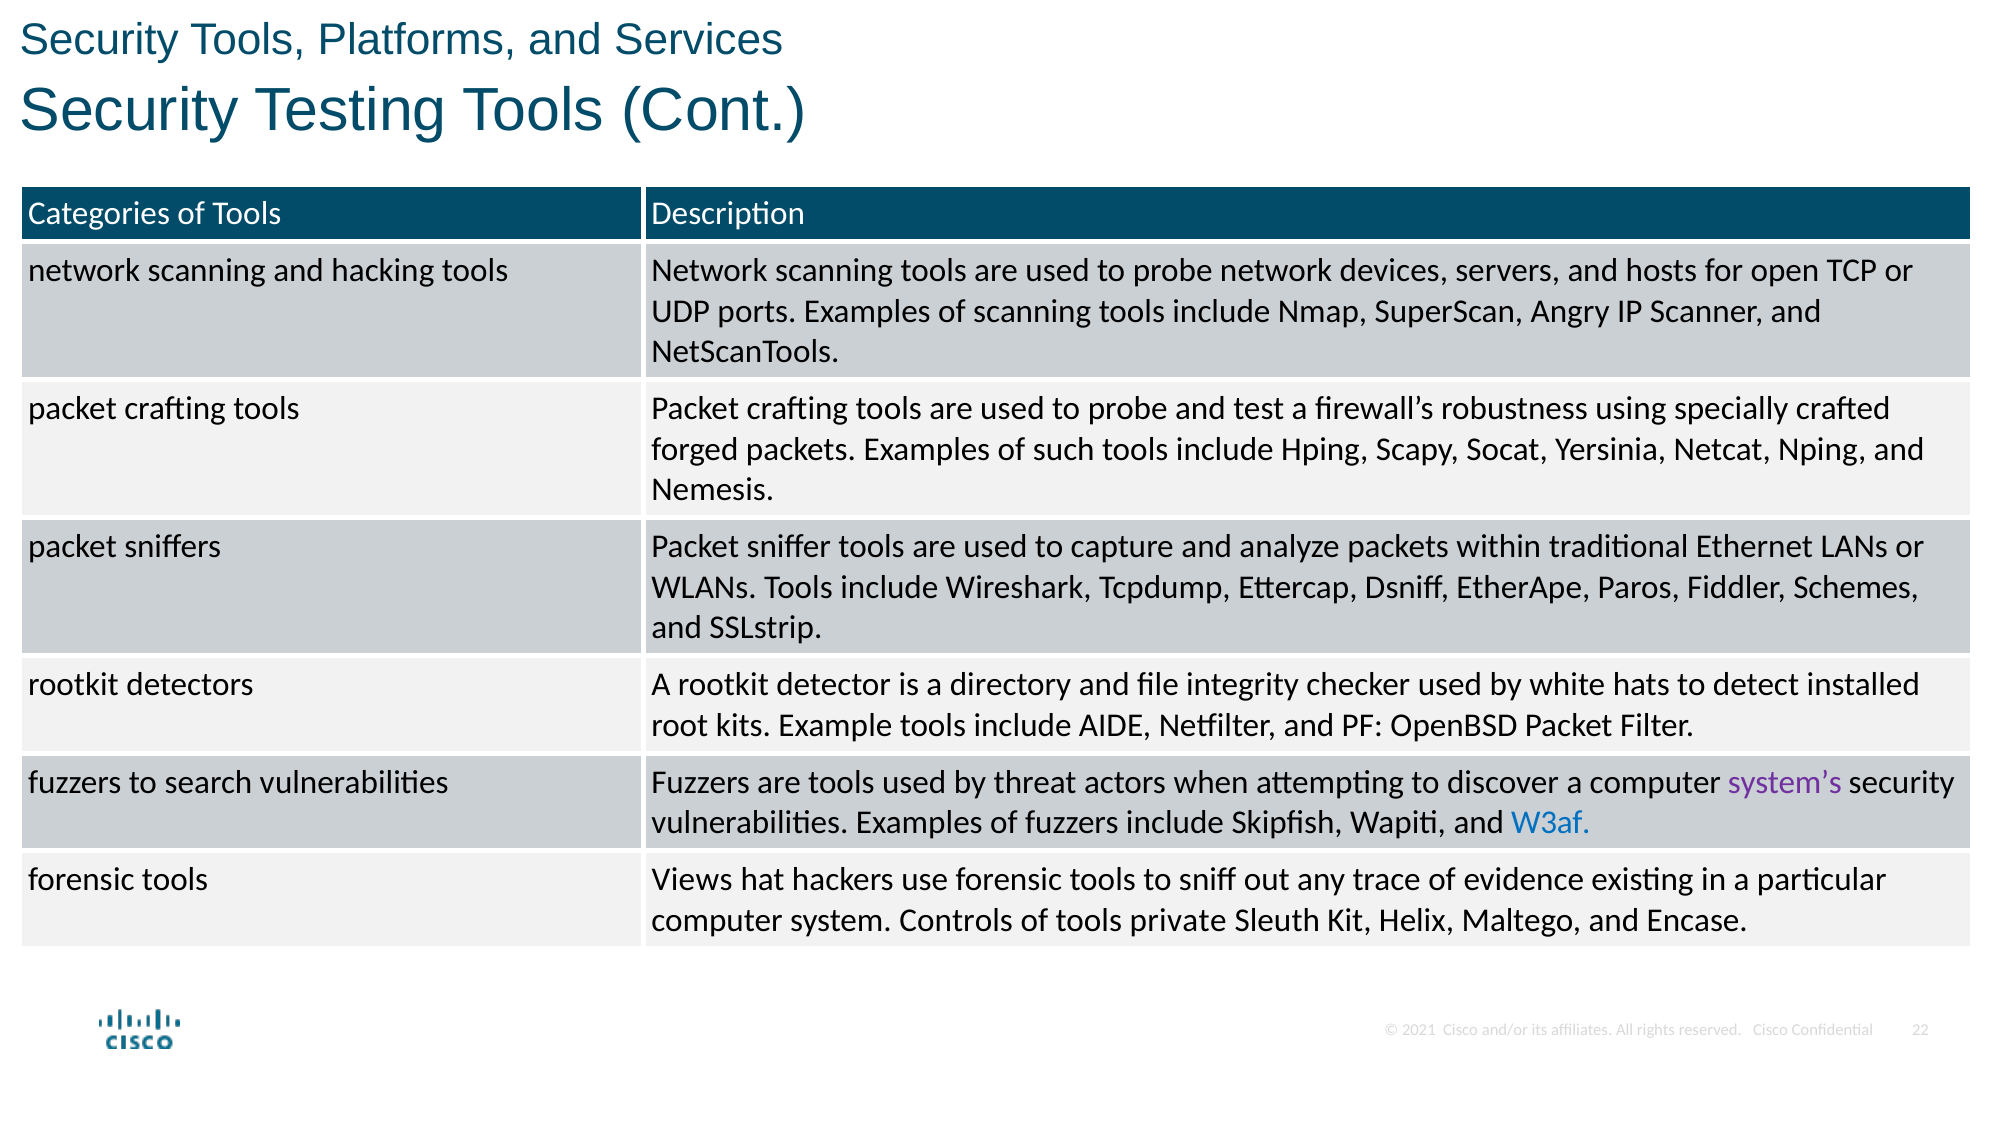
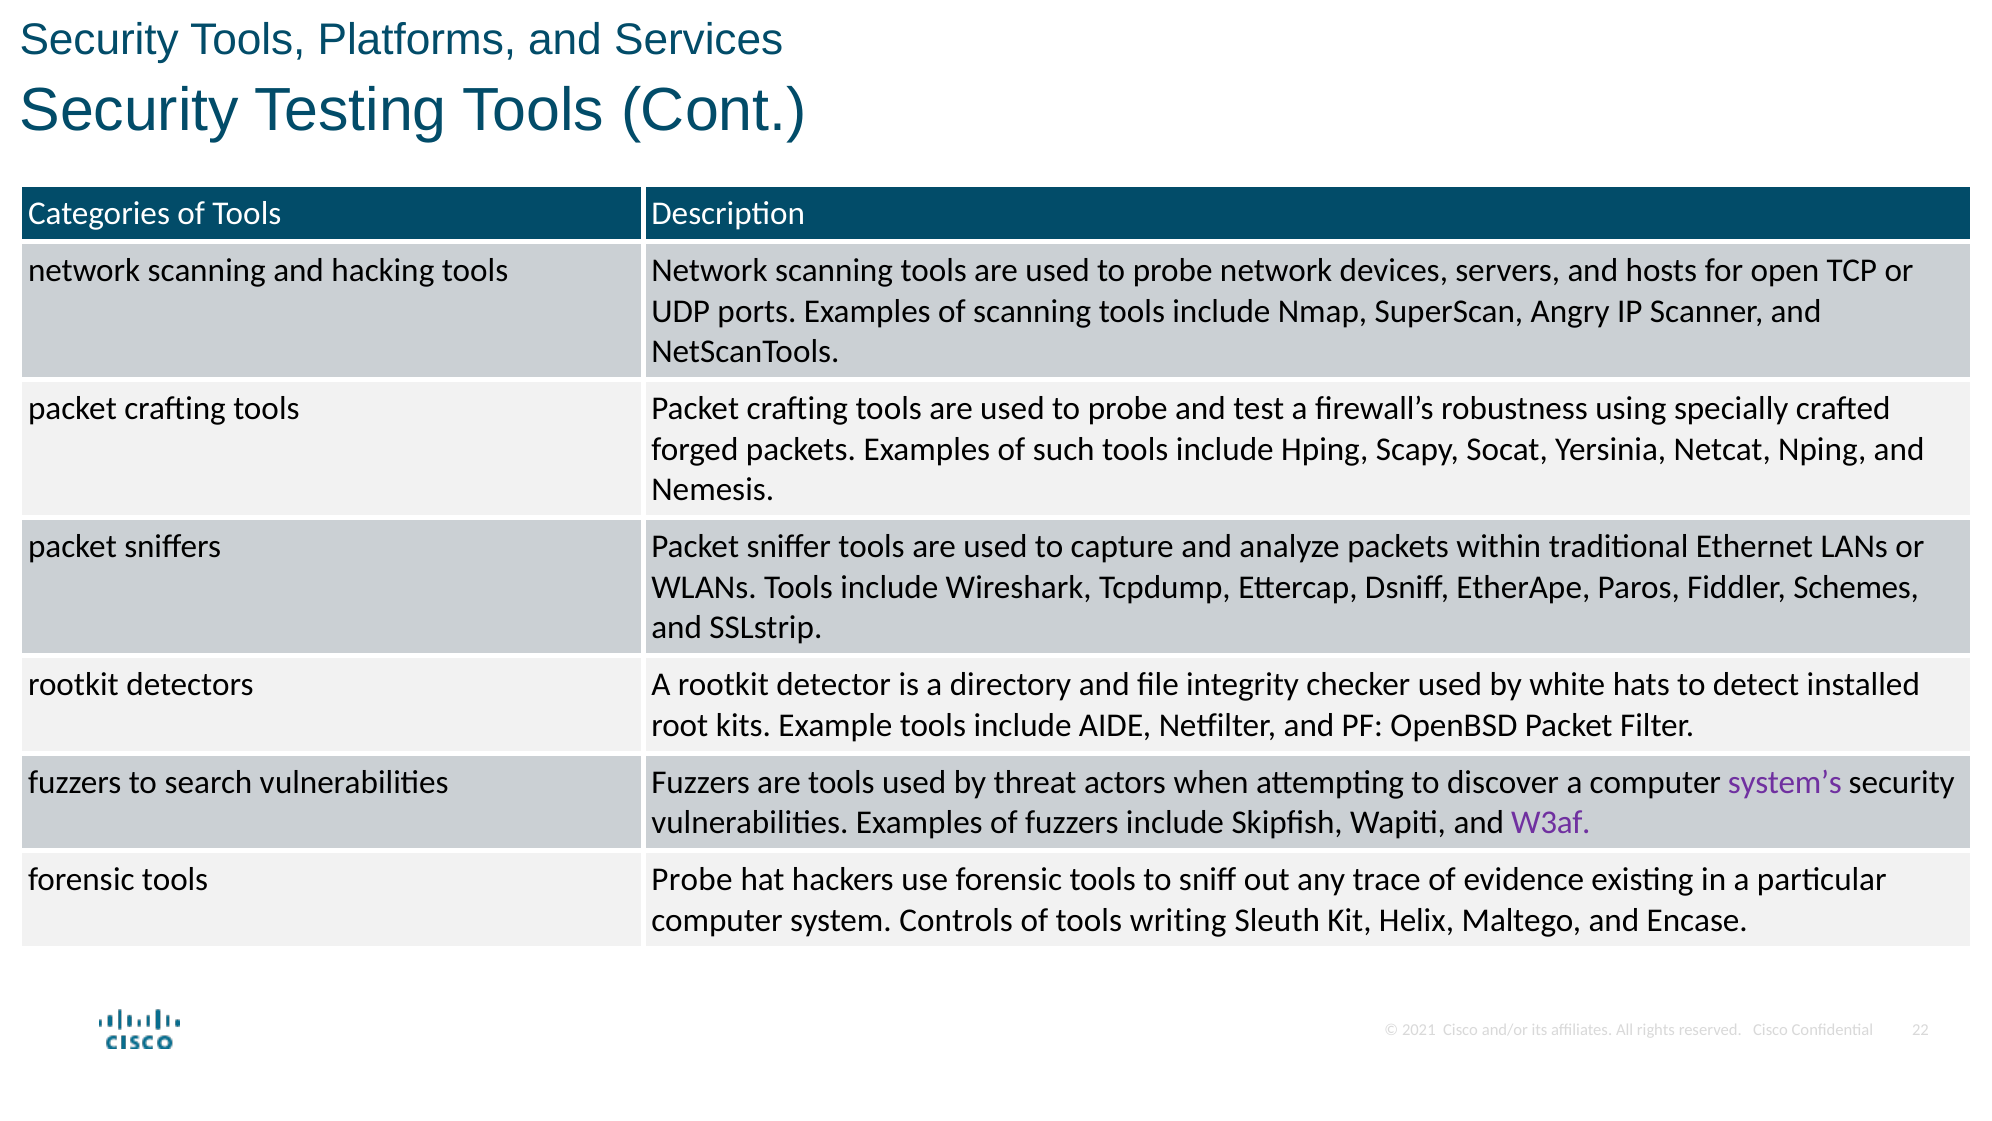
W3af colour: blue -> purple
tools Views: Views -> Probe
private: private -> writing
